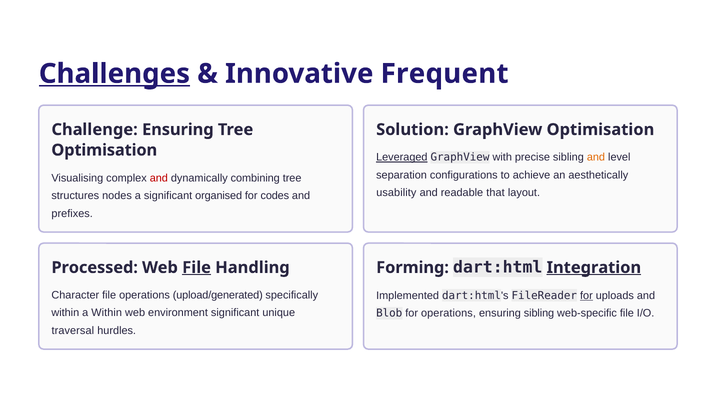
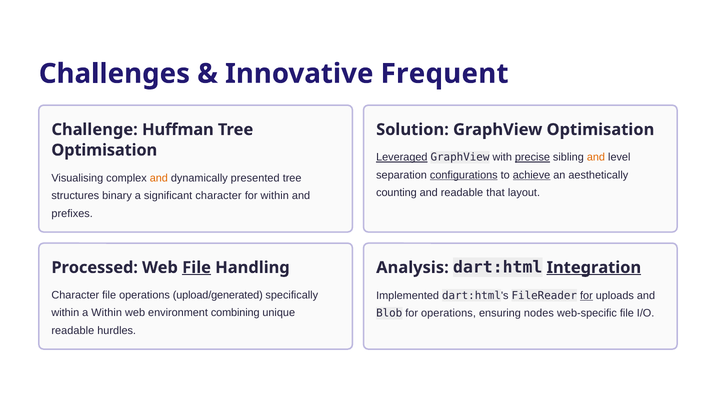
Challenges underline: present -> none
Challenge Ensuring: Ensuring -> Huffman
precise underline: none -> present
configurations underline: none -> present
achieve underline: none -> present
and at (159, 178) colour: red -> orange
combining: combining -> presented
usability: usability -> counting
nodes: nodes -> binary
significant organised: organised -> character
for codes: codes -> within
Forming: Forming -> Analysis
environment significant: significant -> combining
ensuring sibling: sibling -> nodes
traversal at (73, 330): traversal -> readable
